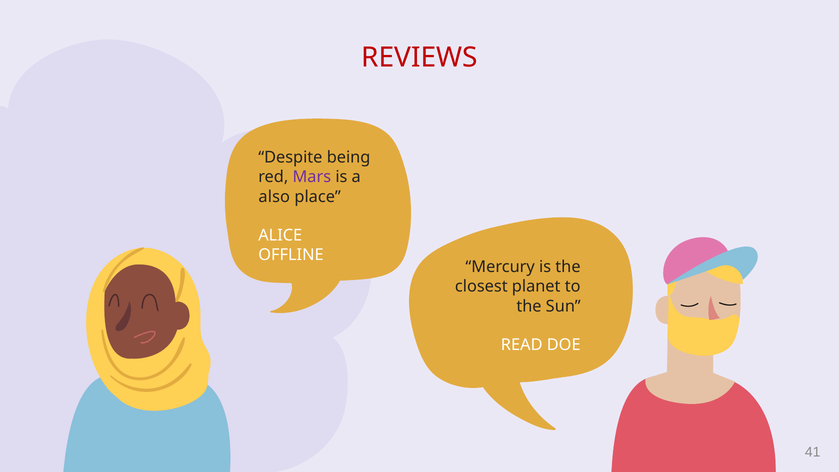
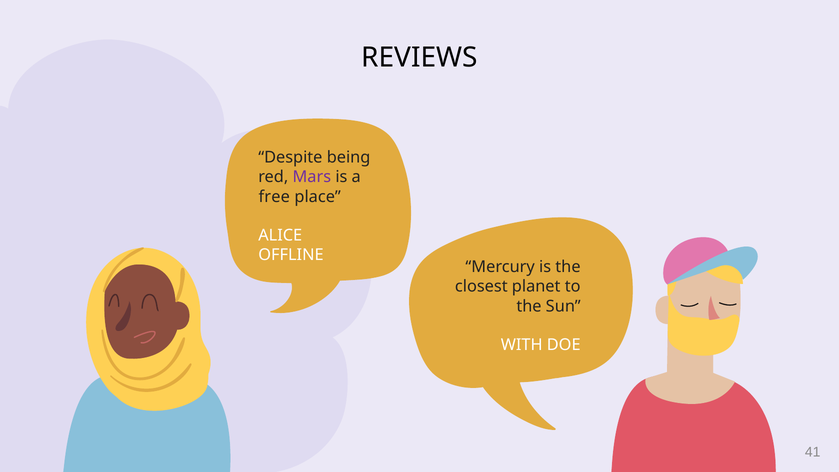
REVIEWS colour: red -> black
also: also -> free
READ: READ -> WITH
